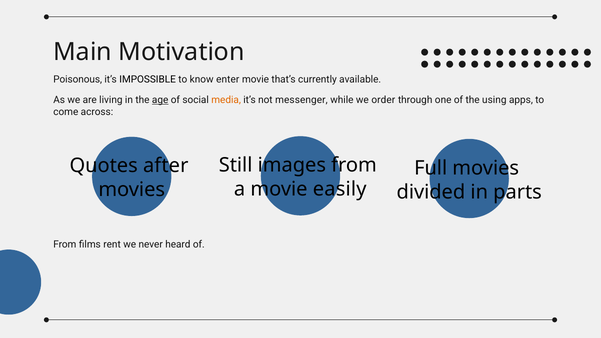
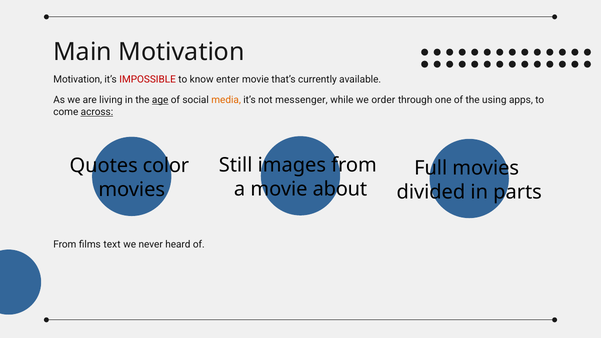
Poisonous at (78, 80): Poisonous -> Motivation
IMPOSSIBLE colour: black -> red
across underline: none -> present
after: after -> color
easily: easily -> about
rent: rent -> text
